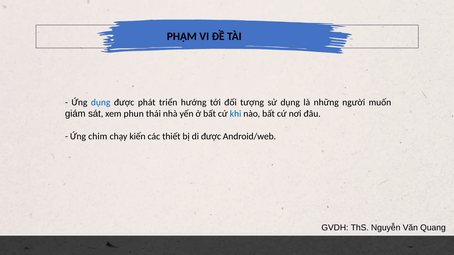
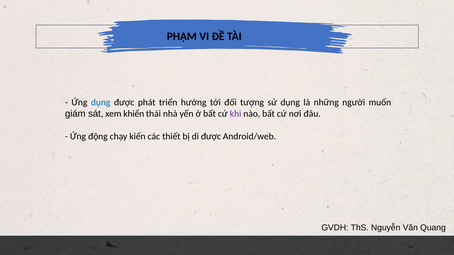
phun: phun -> khiển
khi colour: blue -> purple
chim: chim -> động
